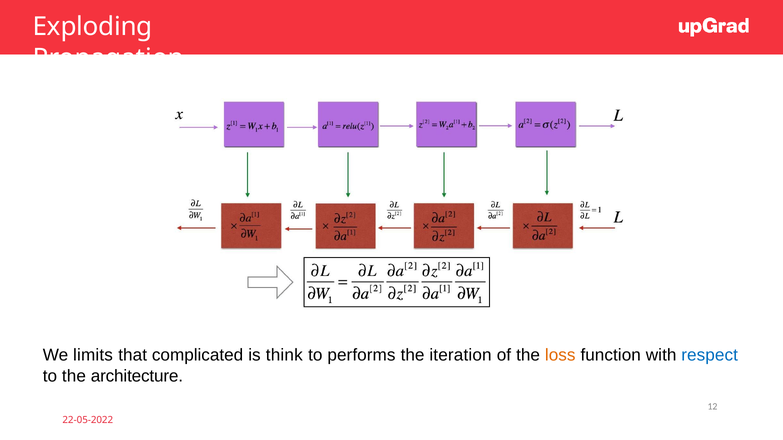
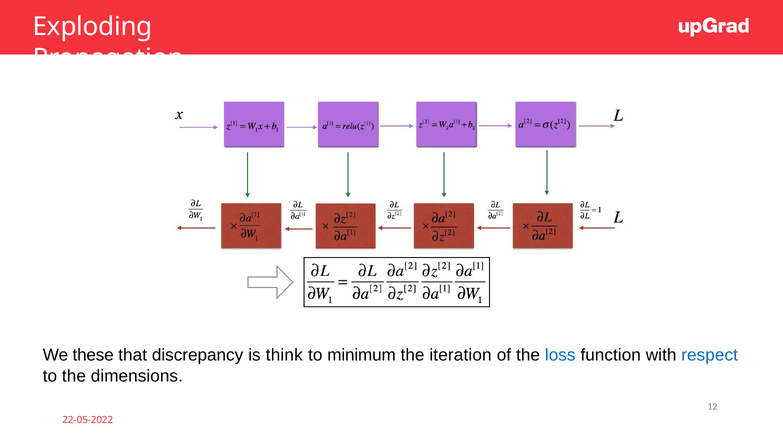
limits: limits -> these
complicated: complicated -> discrepancy
performs: performs -> minimum
loss colour: orange -> blue
architecture: architecture -> dimensions
